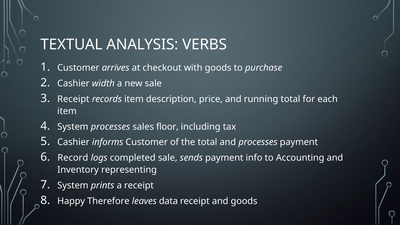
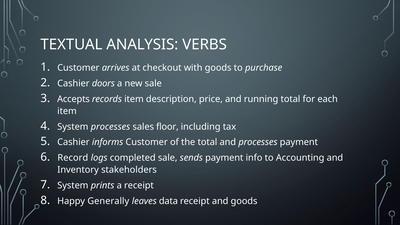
width: width -> doors
Receipt at (73, 99): Receipt -> Accepts
representing: representing -> stakeholders
Therefore: Therefore -> Generally
